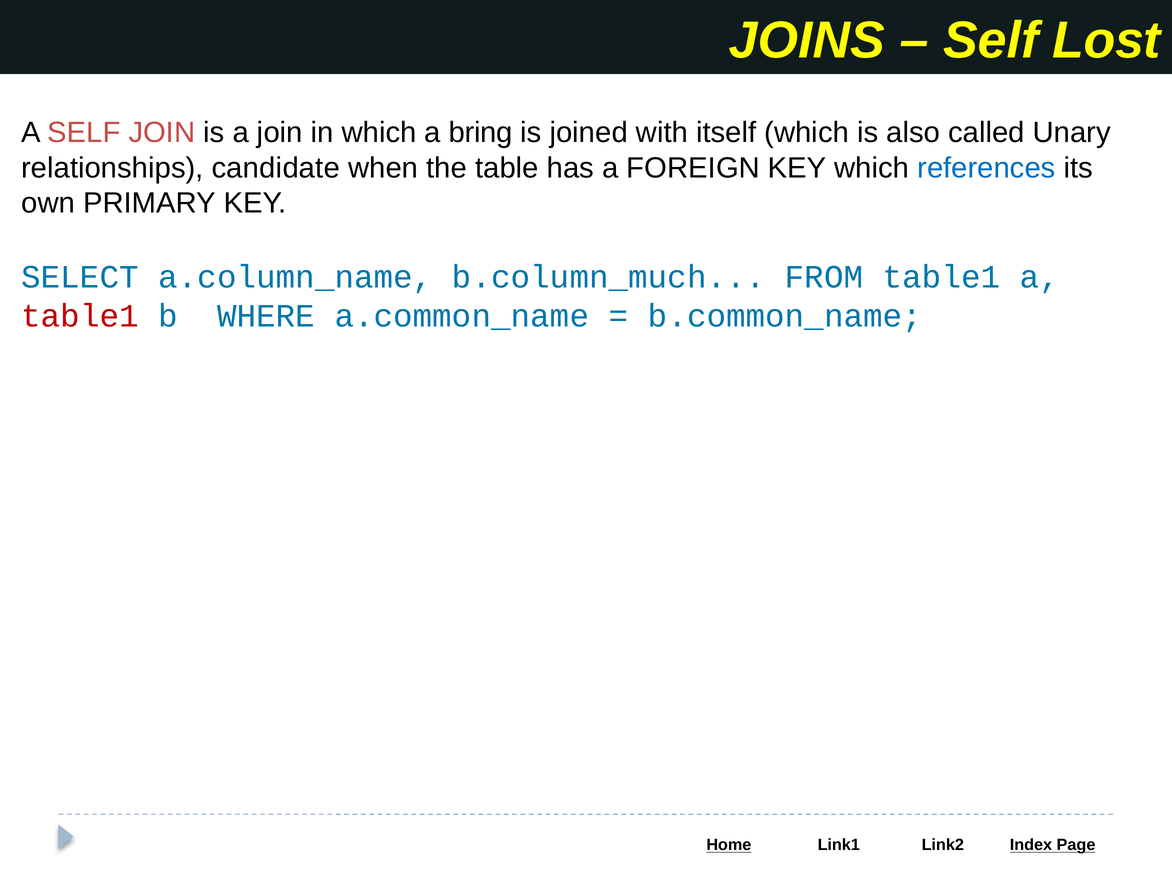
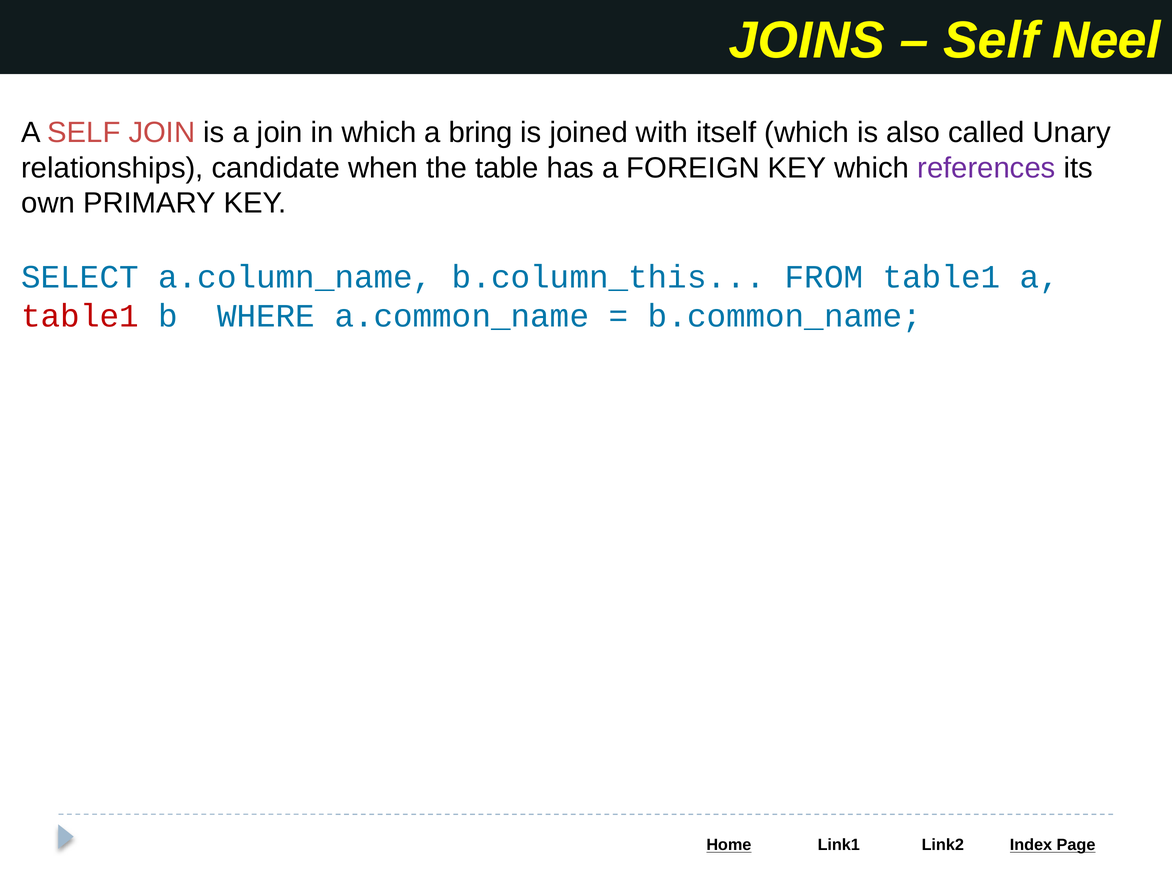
Lost: Lost -> Neel
references colour: blue -> purple
b.column_much: b.column_much -> b.column_this
